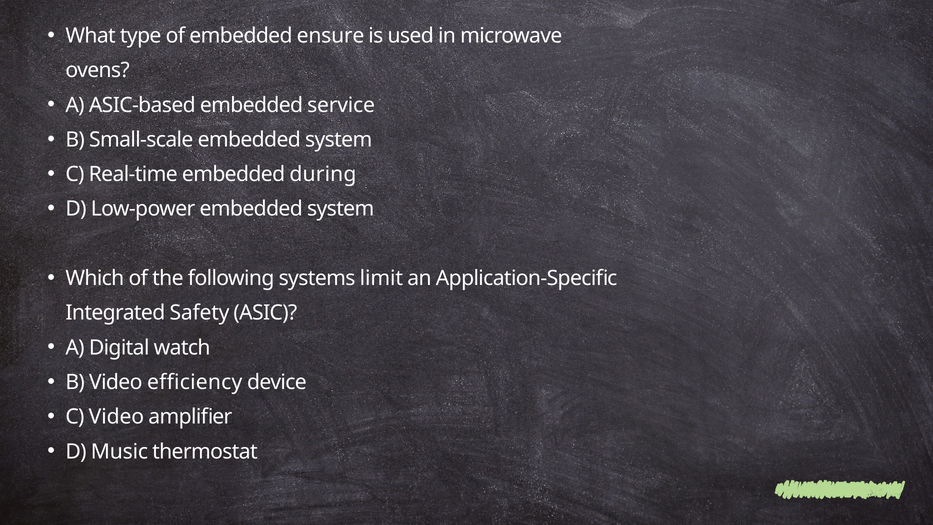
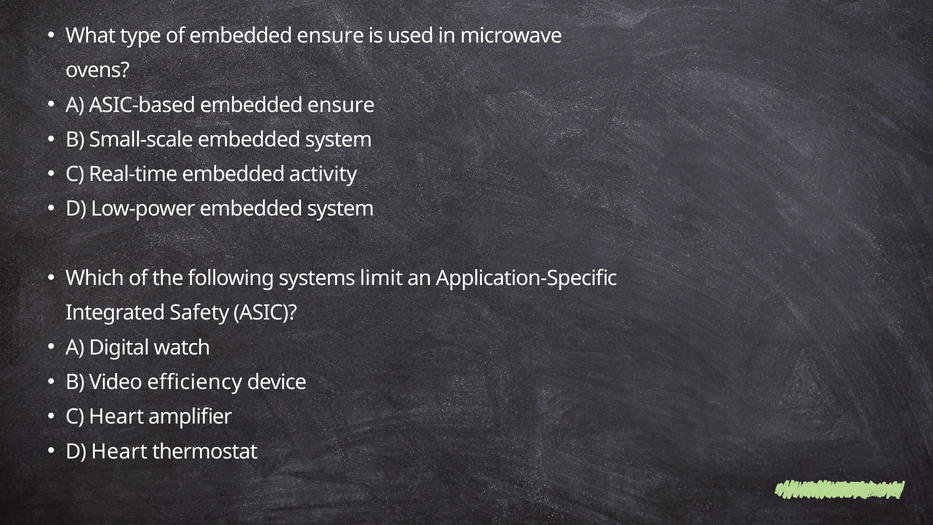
ASIC-based embedded service: service -> ensure
during: during -> activity
C Video: Video -> Heart
D Music: Music -> Heart
